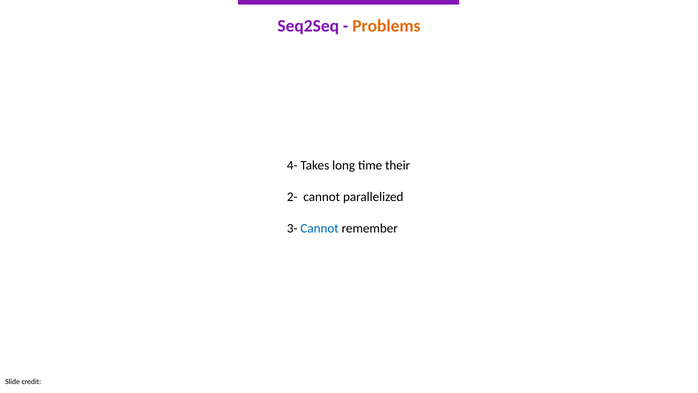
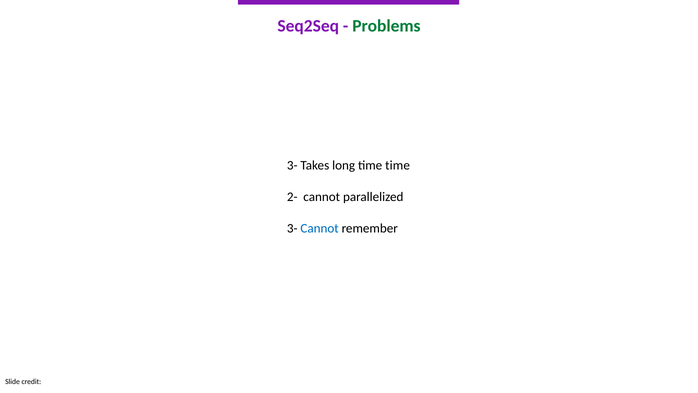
Problems colour: orange -> green
4- at (292, 165): 4- -> 3-
time their: their -> time
